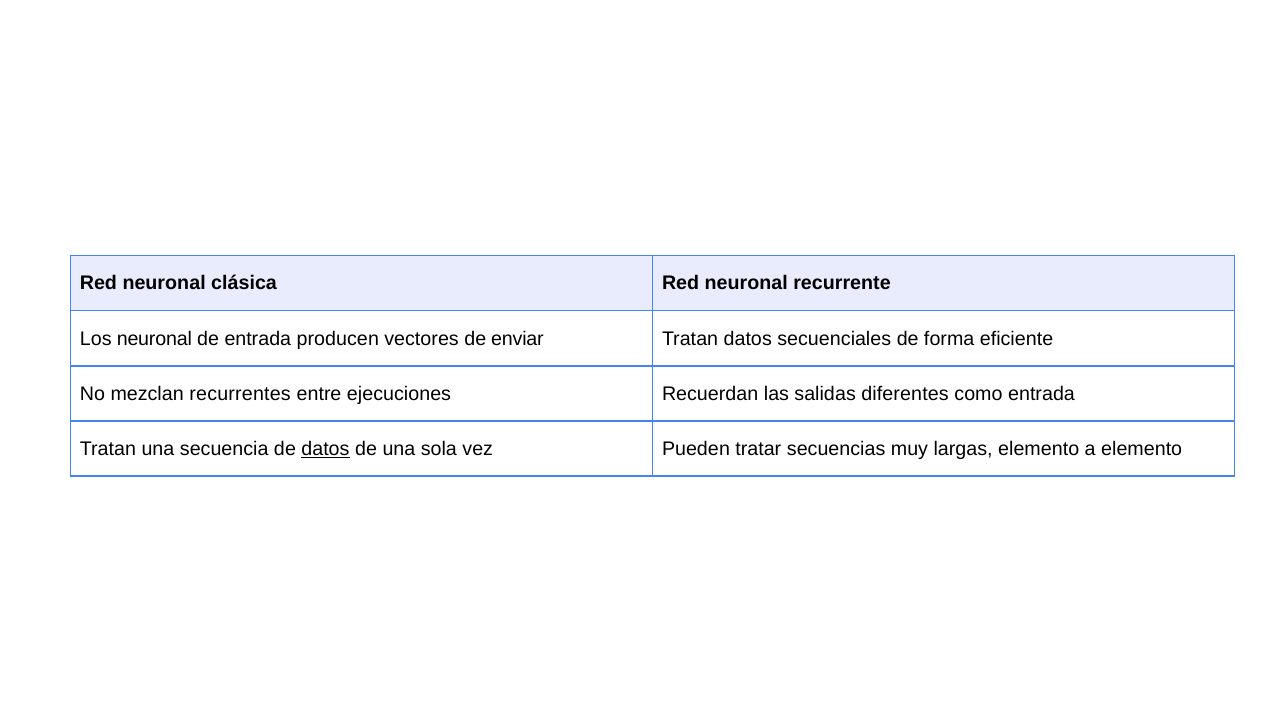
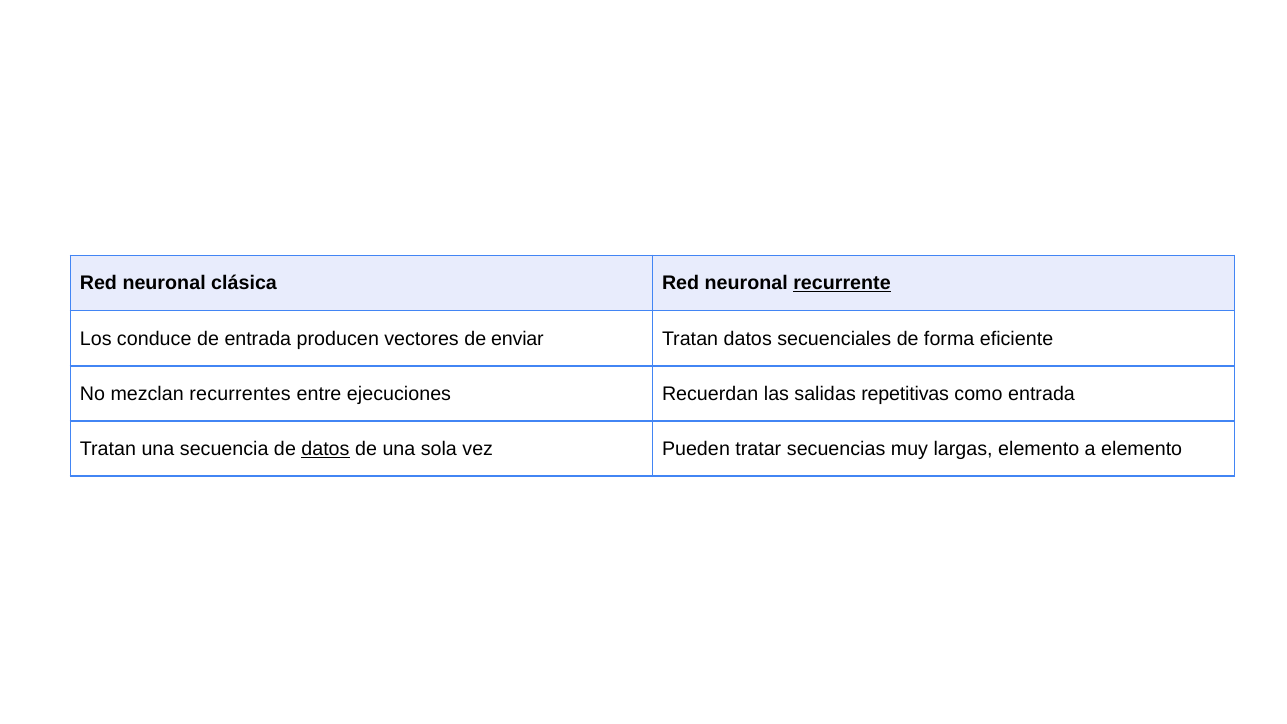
recurrente underline: none -> present
Los neuronal: neuronal -> conduce
diferentes: diferentes -> repetitivas
